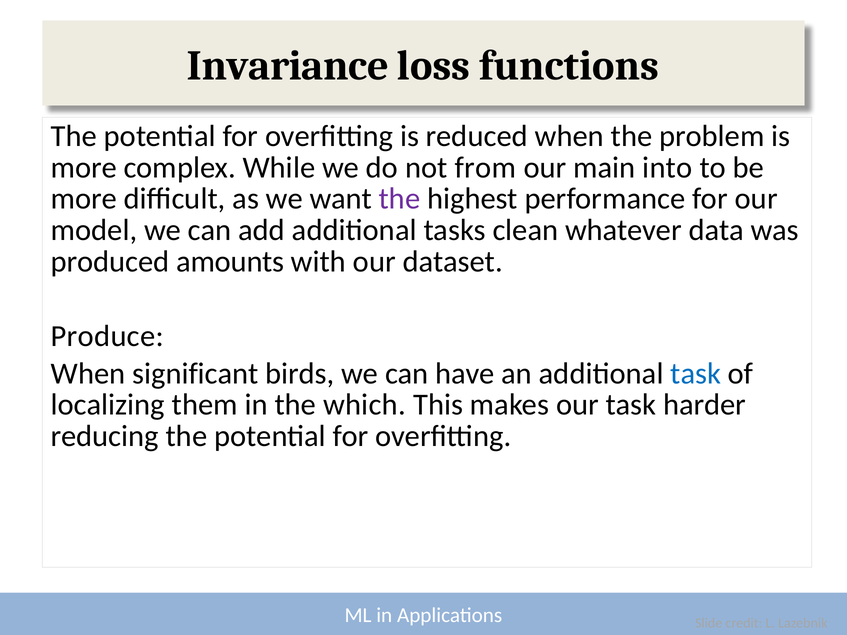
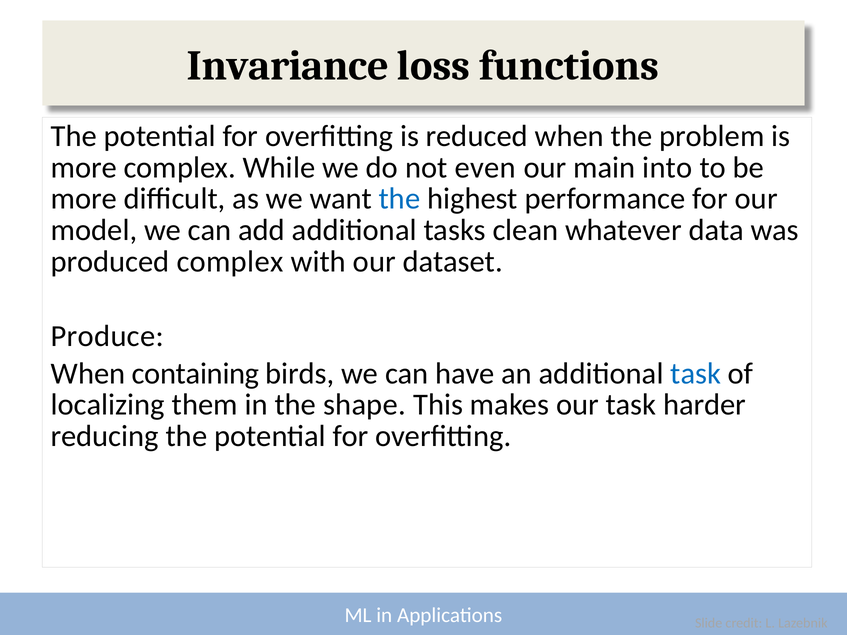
from: from -> even
the at (399, 199) colour: purple -> blue
produced amounts: amounts -> complex
significant: significant -> containing
which: which -> shape
